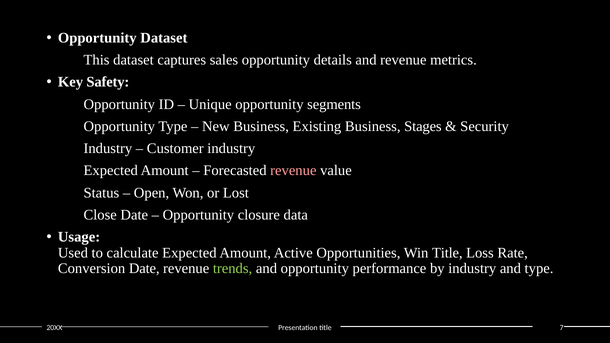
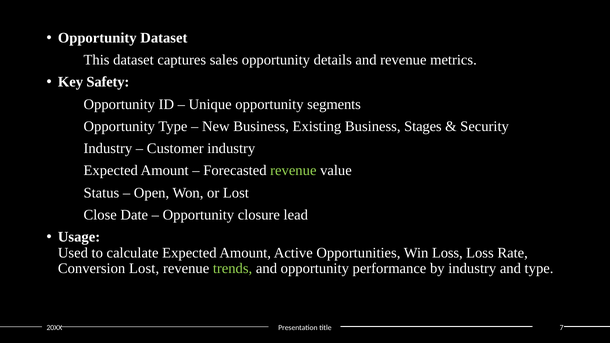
revenue at (293, 171) colour: pink -> light green
data: data -> lead
Win Title: Title -> Loss
Conversion Date: Date -> Lost
